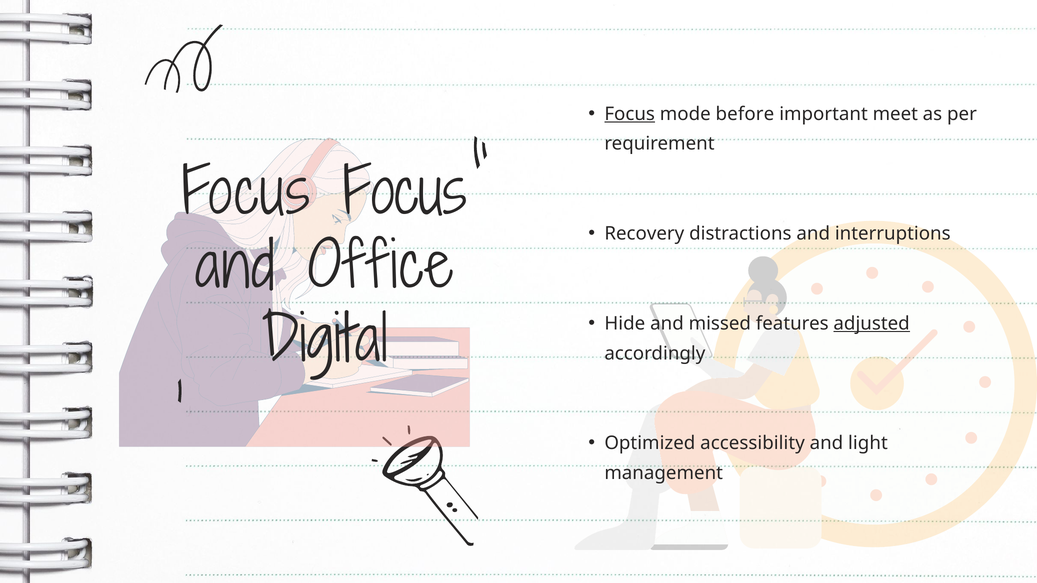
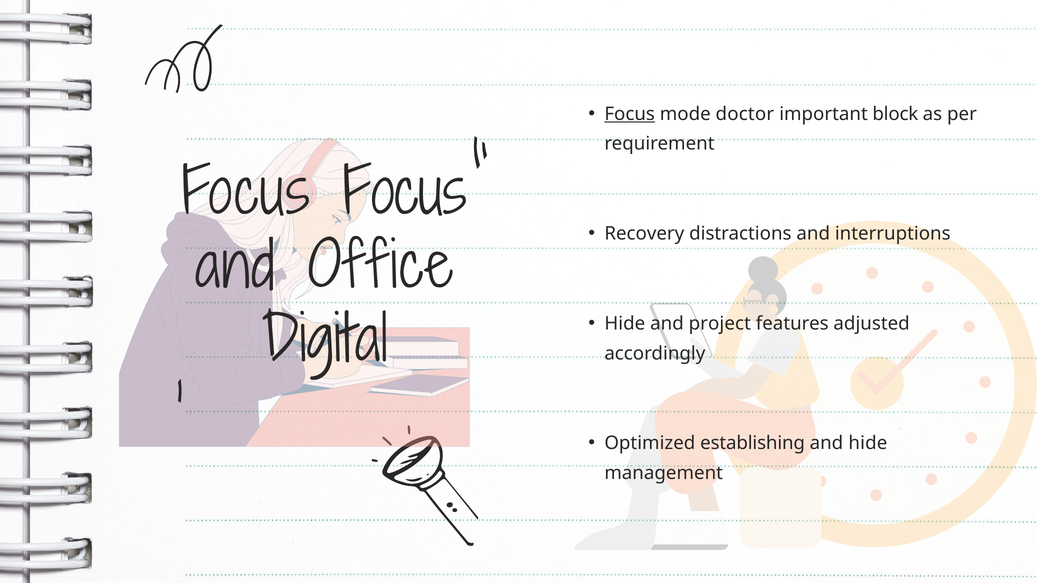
before: before -> doctor
meet: meet -> block
missed: missed -> project
adjusted underline: present -> none
accessibility: accessibility -> establishing
and light: light -> hide
